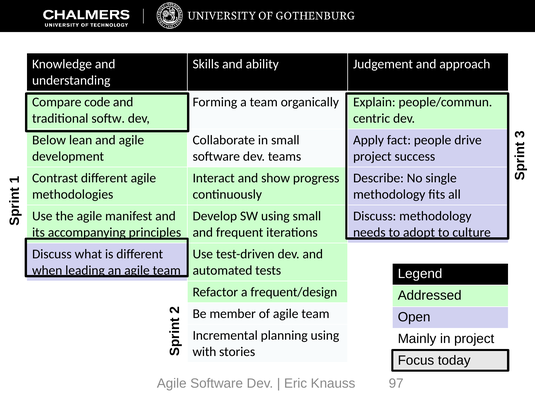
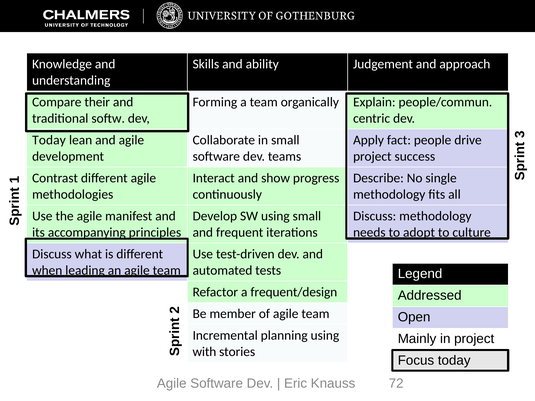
code: code -> their
Below at (49, 140): Below -> Today
97: 97 -> 72
